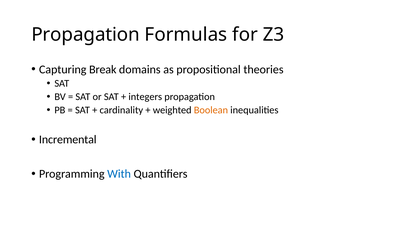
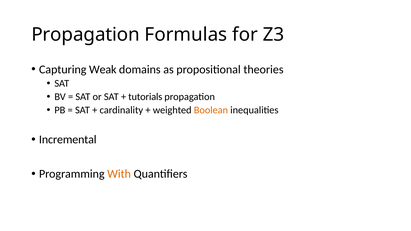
Break: Break -> Weak
integers: integers -> tutorials
With colour: blue -> orange
